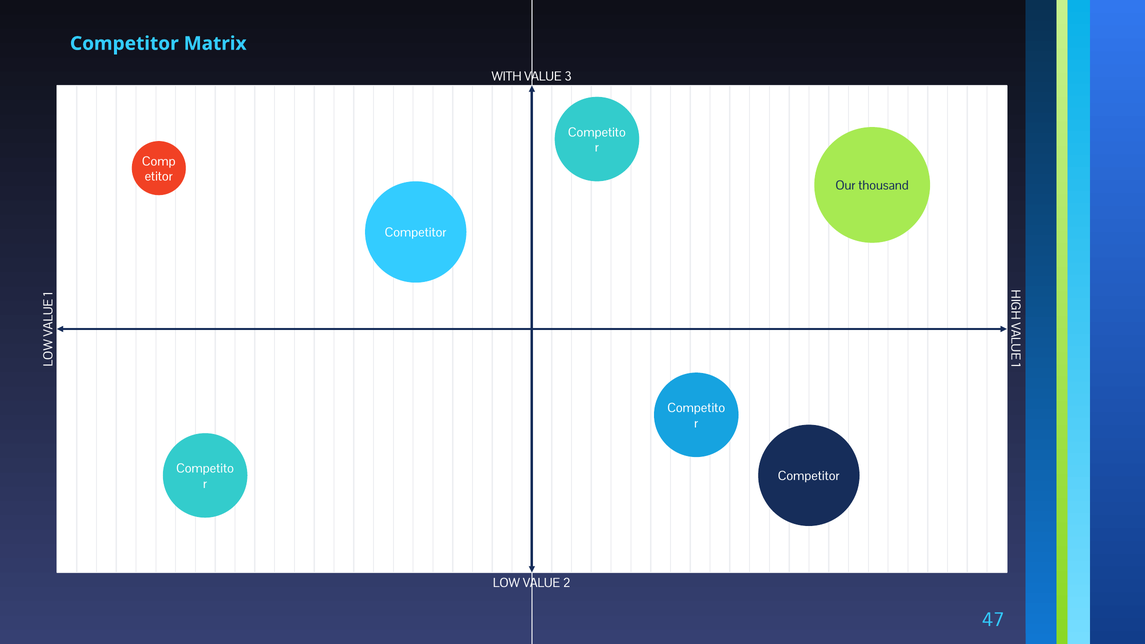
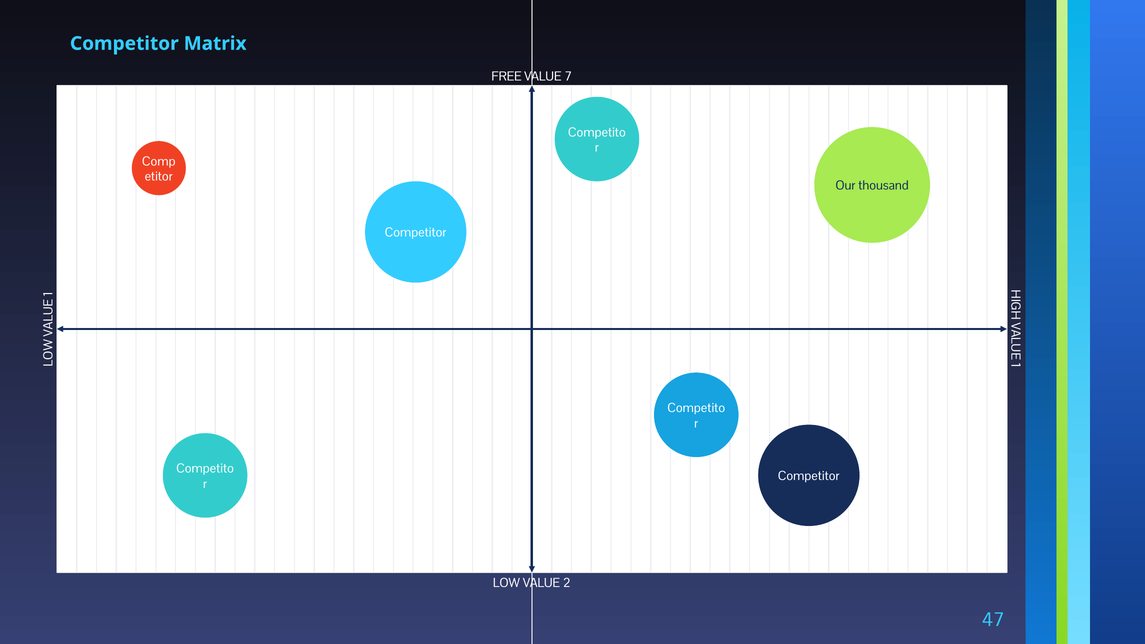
WITH: WITH -> FREE
3: 3 -> 7
